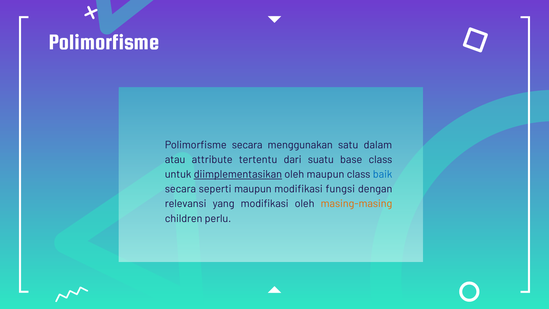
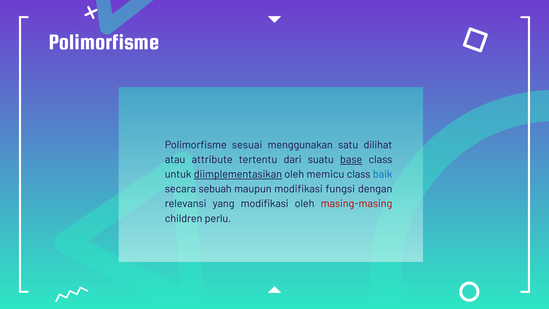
Polimorfisme secara: secara -> sesuai
dalam: dalam -> dilihat
base underline: none -> present
oleh maupun: maupun -> memicu
seperti: seperti -> sebuah
masing-masing colour: orange -> red
